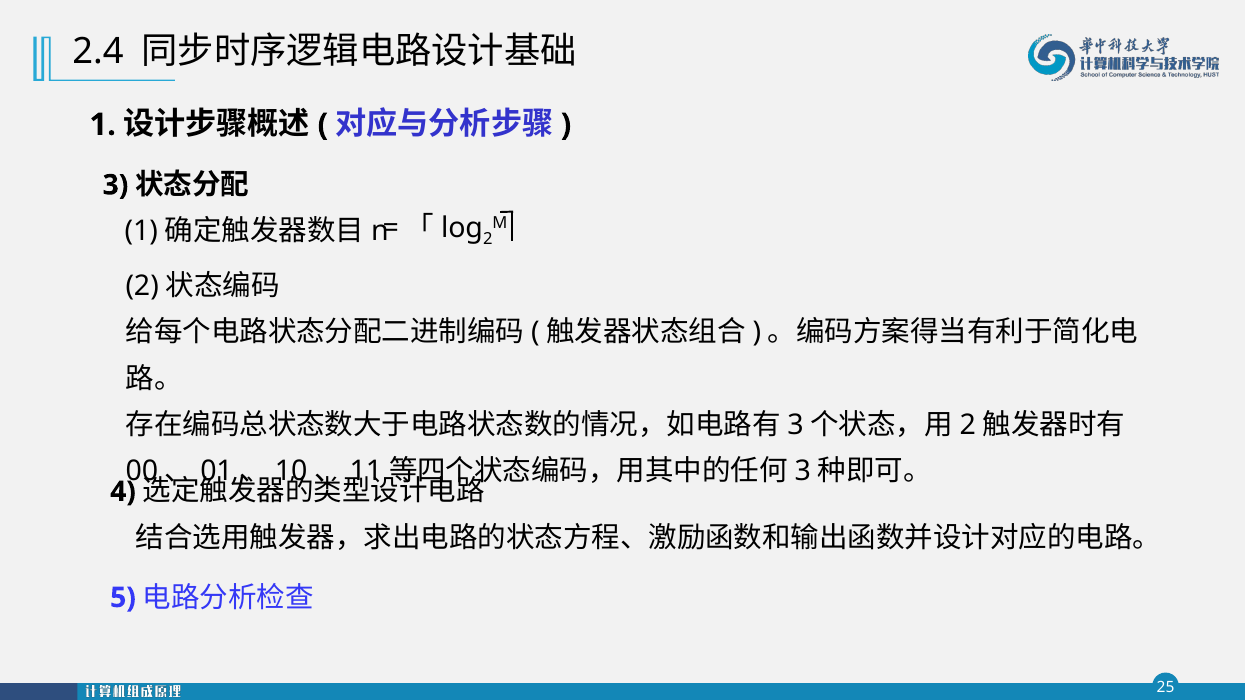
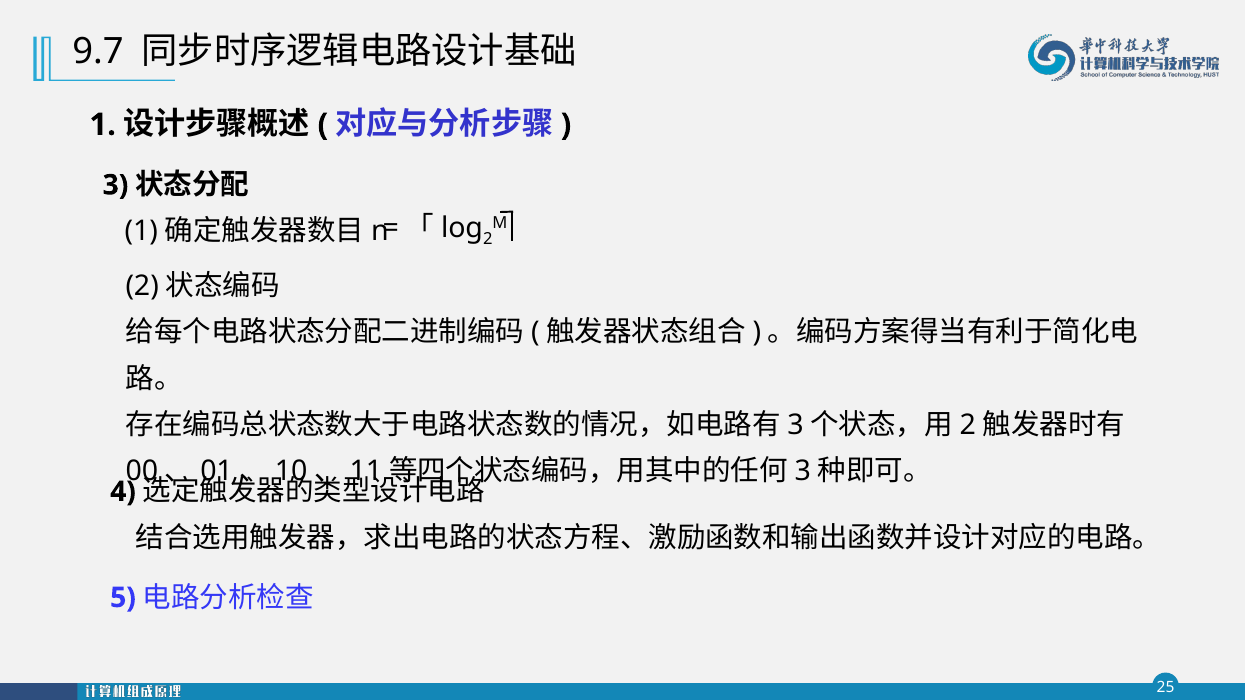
2.4: 2.4 -> 9.7
